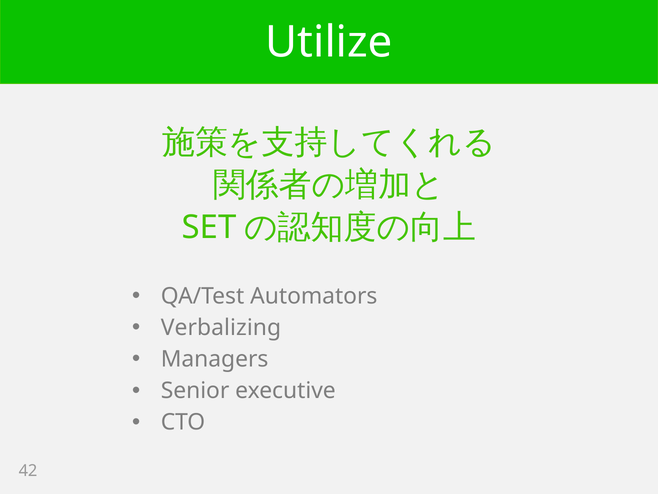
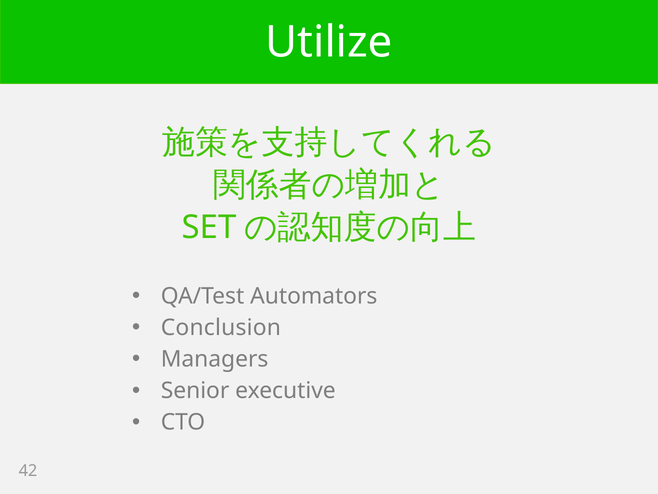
Verbalizing: Verbalizing -> Conclusion
